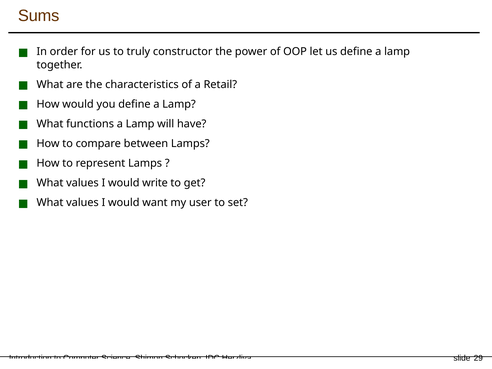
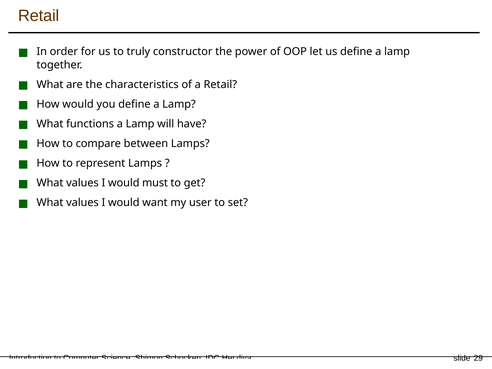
Sums at (39, 16): Sums -> Retail
write: write -> must
